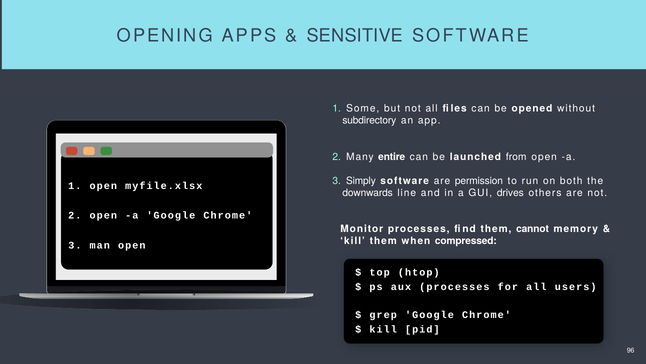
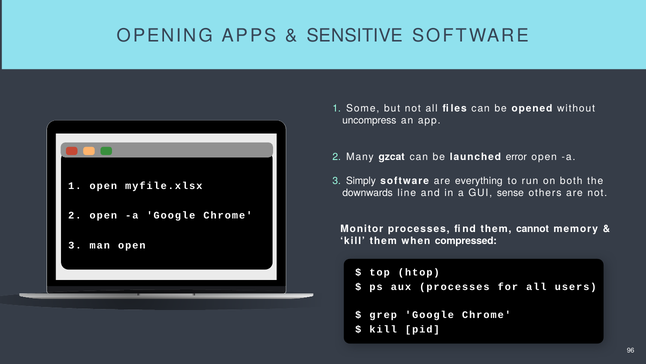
subdirectory: subdirectory -> uncompress
entire: entire -> gzcat
from: from -> error
permission: permission -> everything
drives: drives -> sense
